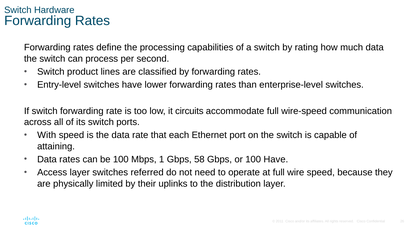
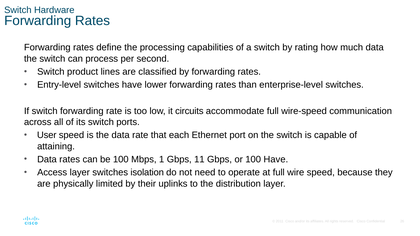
With: With -> User
58: 58 -> 11
referred: referred -> isolation
